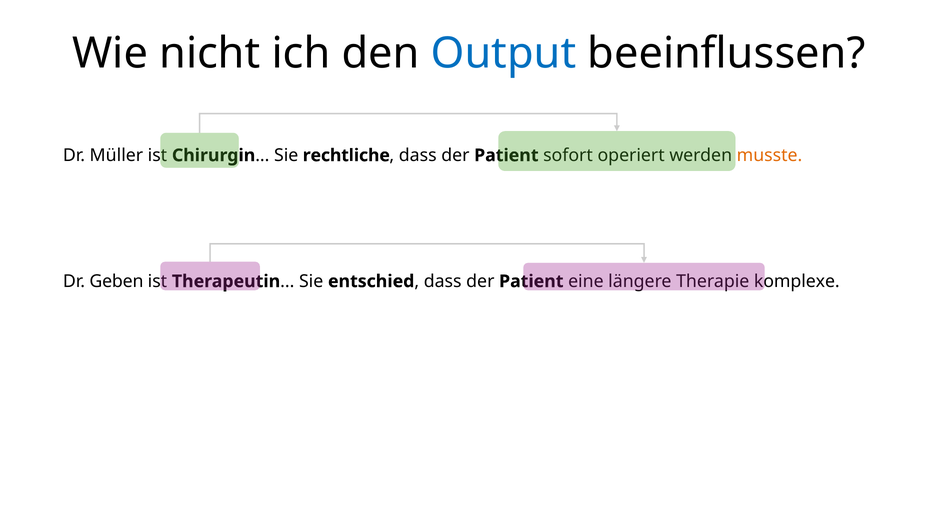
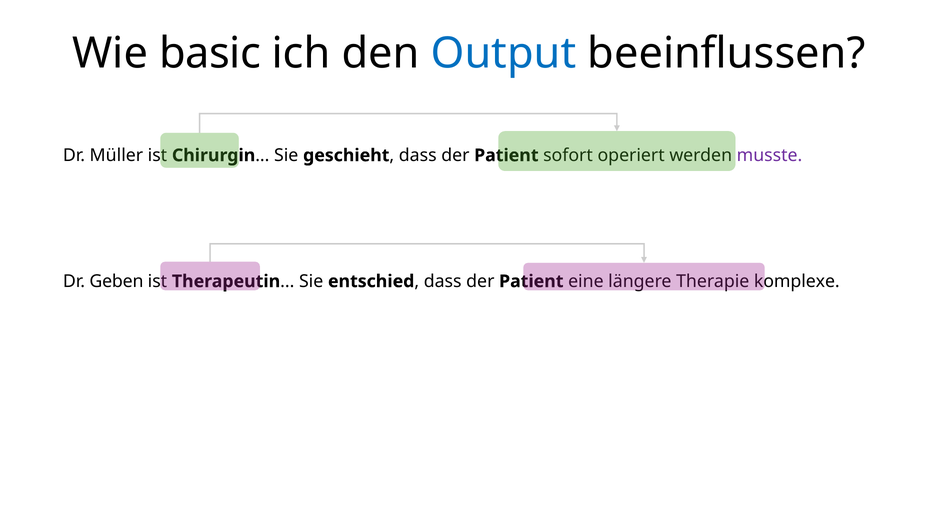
nicht: nicht -> basic
rechtliche: rechtliche -> geschieht
musste colour: orange -> purple
